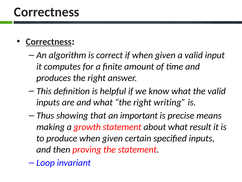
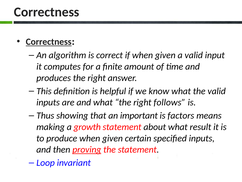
writing: writing -> follows
precise: precise -> factors
proving underline: none -> present
